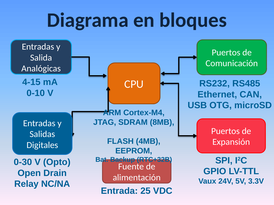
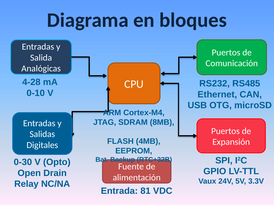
4-15: 4-15 -> 4-28
25: 25 -> 81
